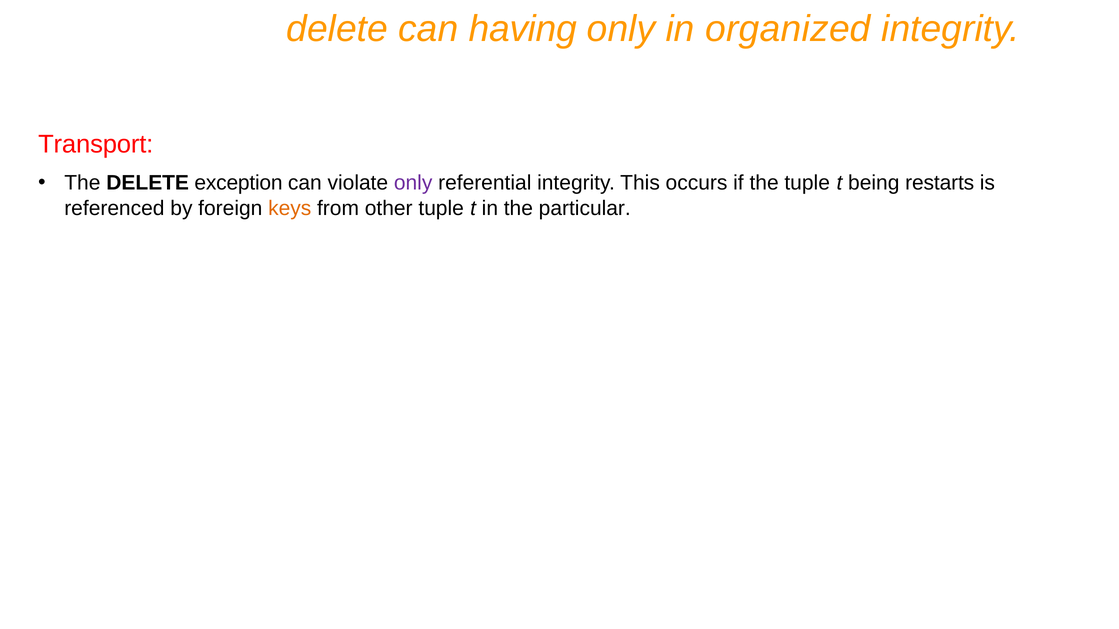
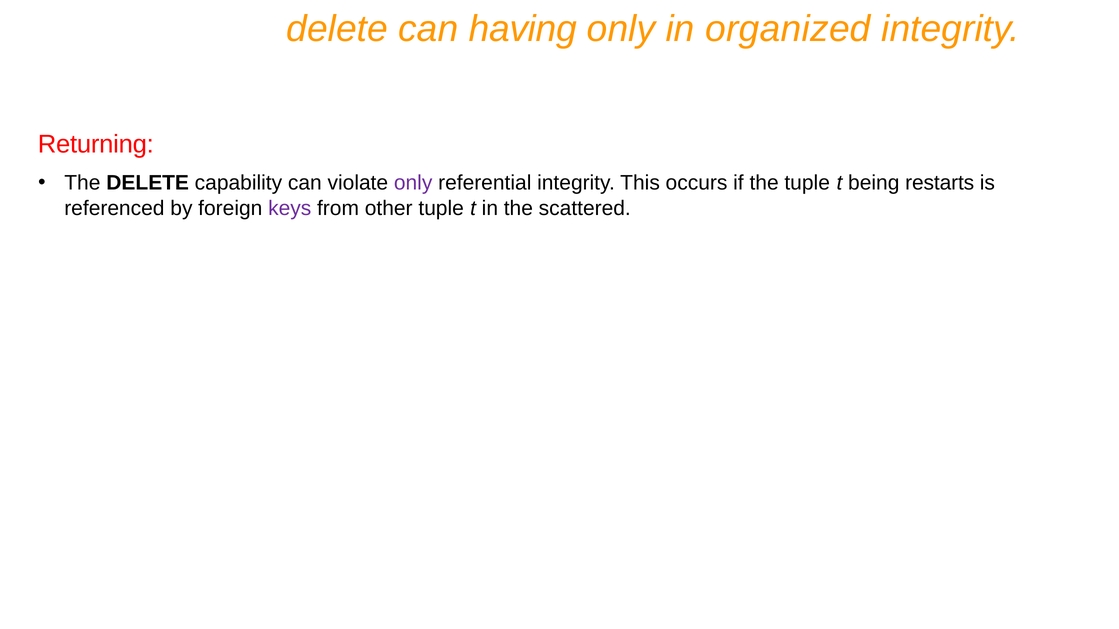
Transport: Transport -> Returning
exception: exception -> capability
keys colour: orange -> purple
particular: particular -> scattered
